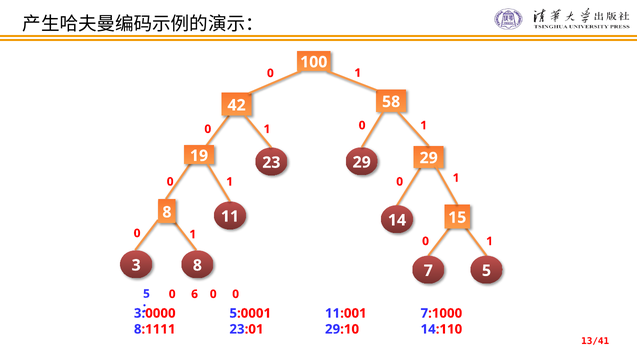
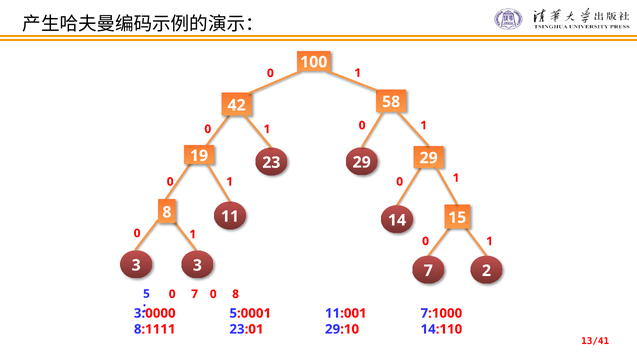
3 8: 8 -> 3
7 5: 5 -> 2
0 6: 6 -> 7
0 at (236, 294): 0 -> 8
